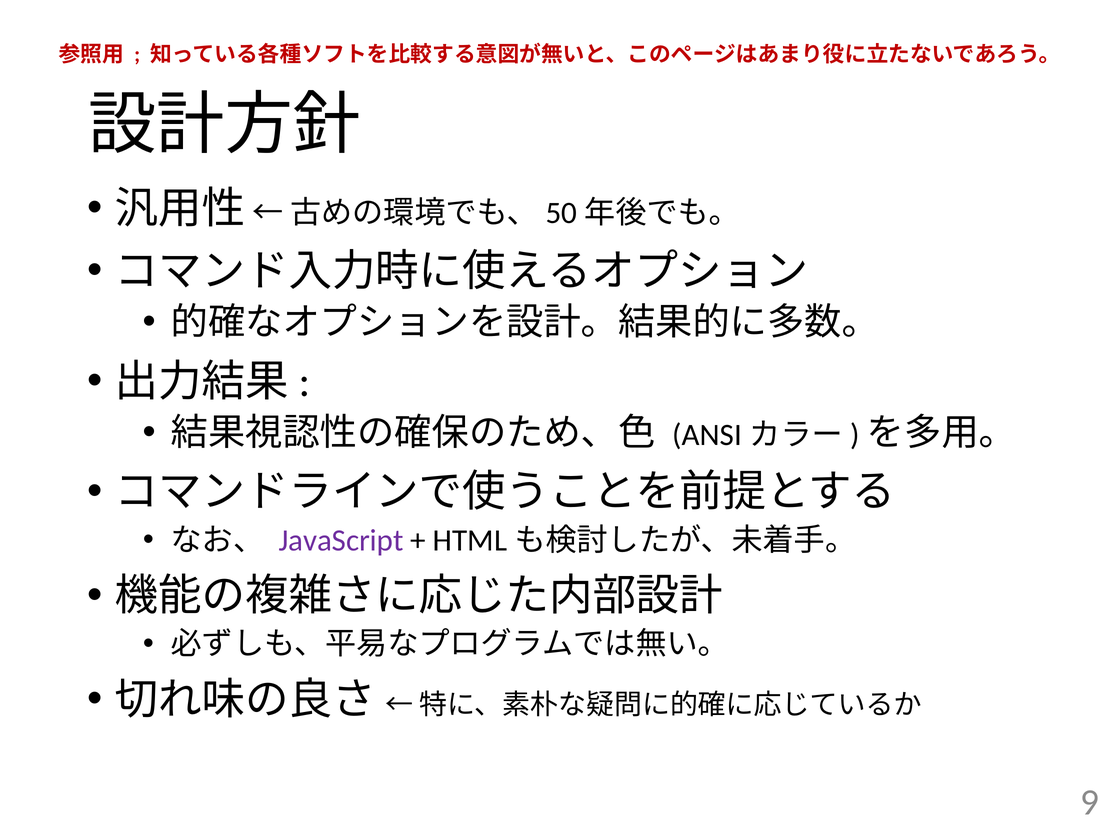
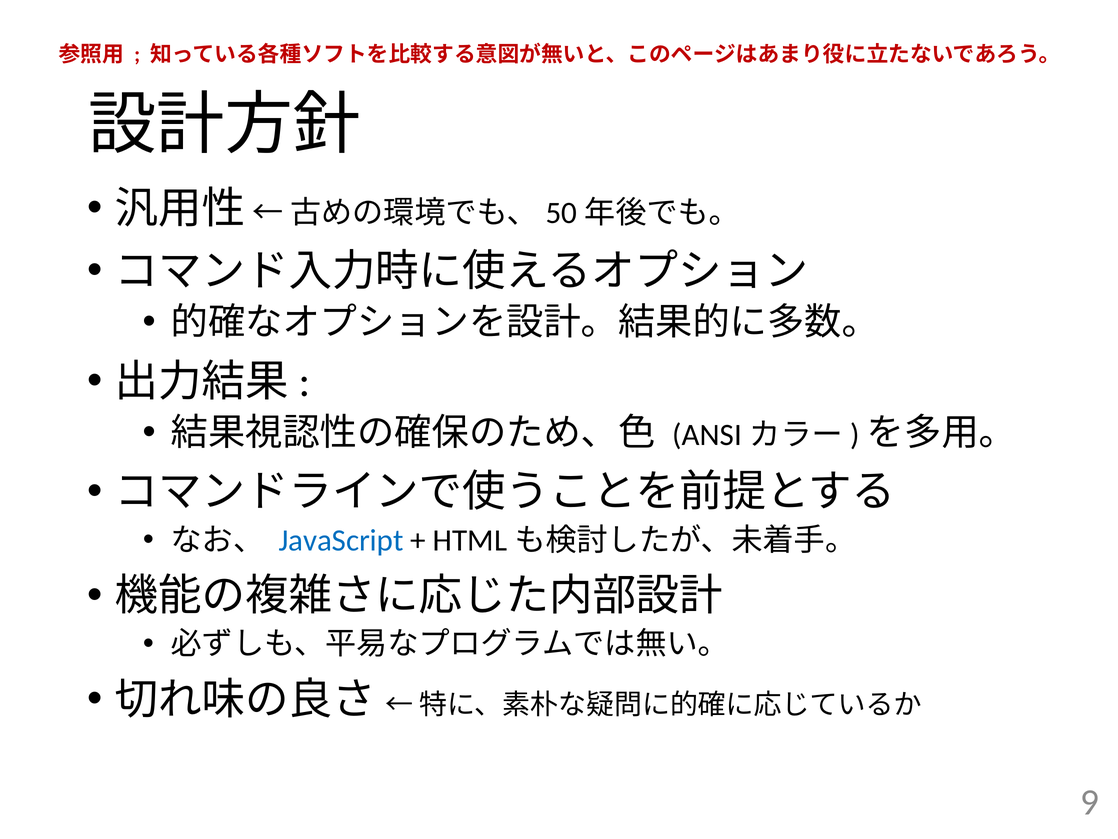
JavaScript colour: purple -> blue
